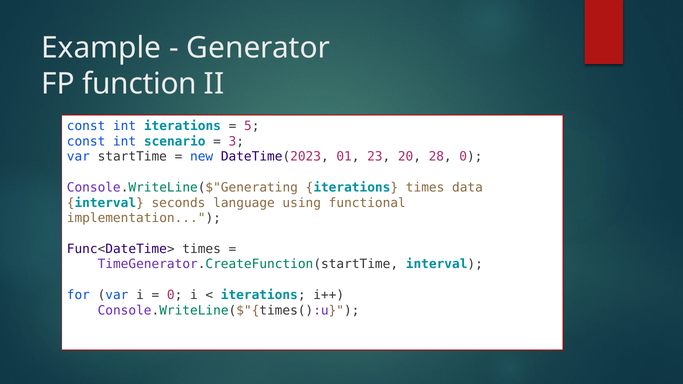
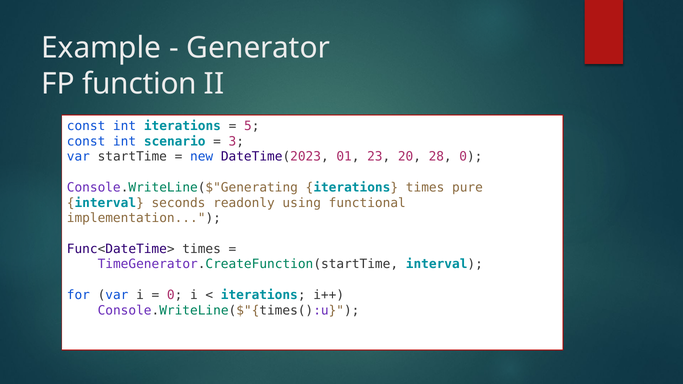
data: data -> pure
language: language -> readonly
